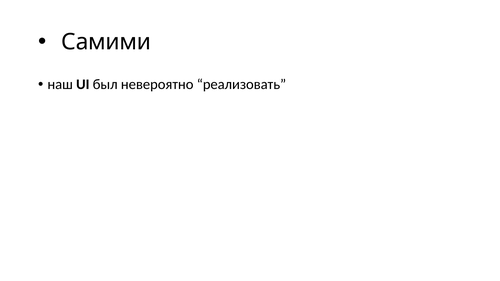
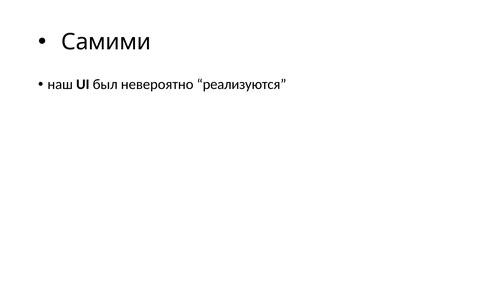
реализовать: реализовать -> реализуются
